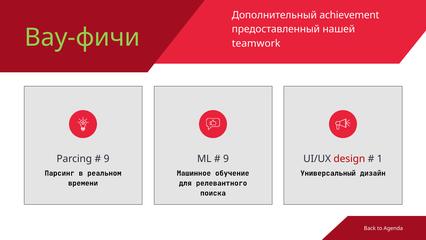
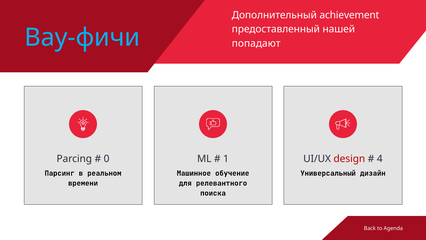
Вау-фичи colour: light green -> light blue
teamwork: teamwork -> попадают
9 at (107, 158): 9 -> 0
9 at (226, 158): 9 -> 1
1: 1 -> 4
